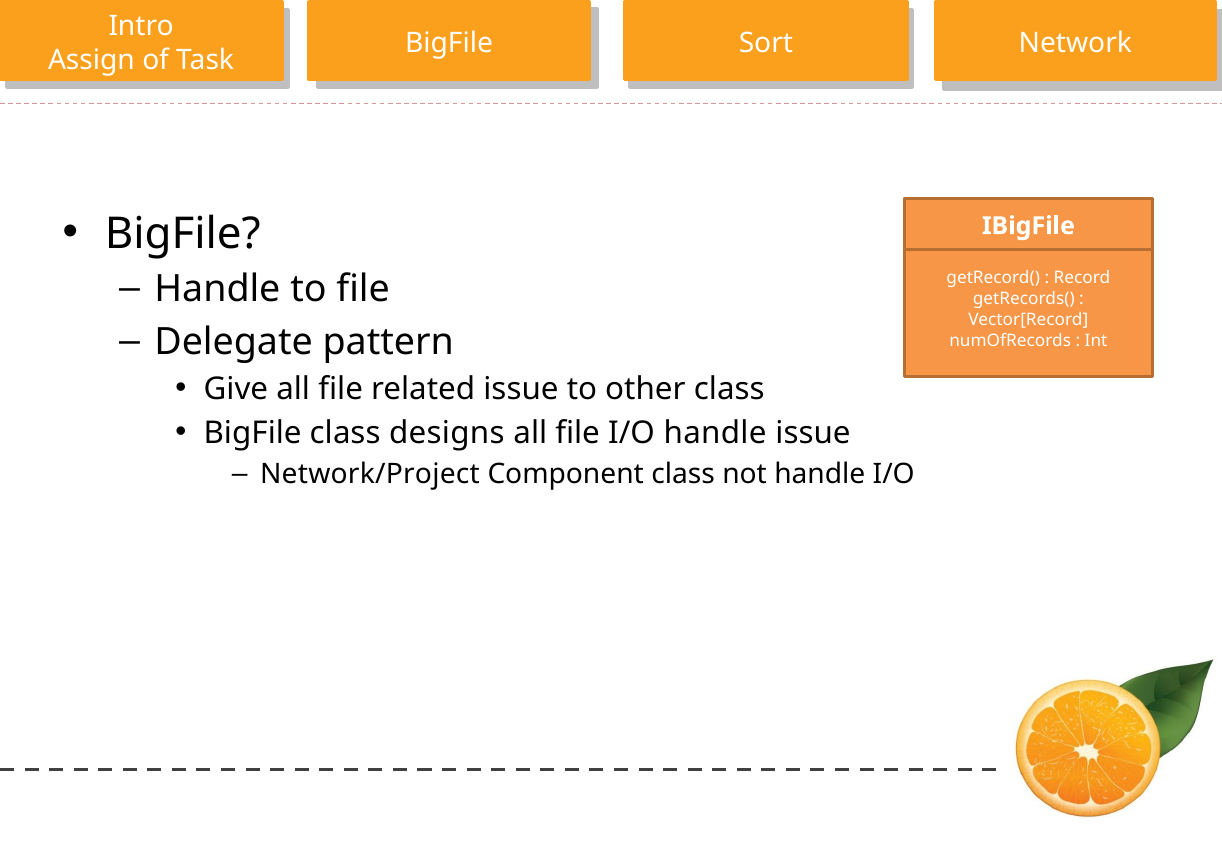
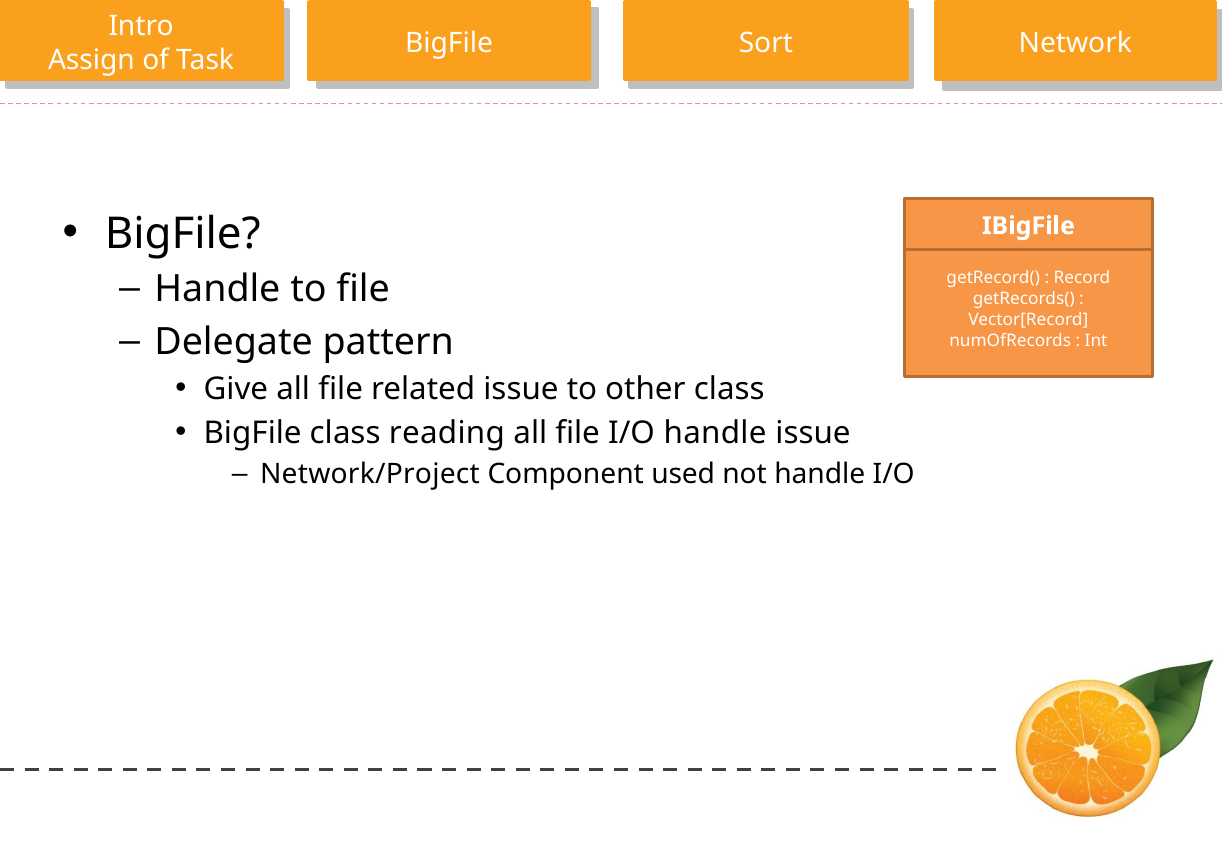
designs: designs -> reading
Component class: class -> used
